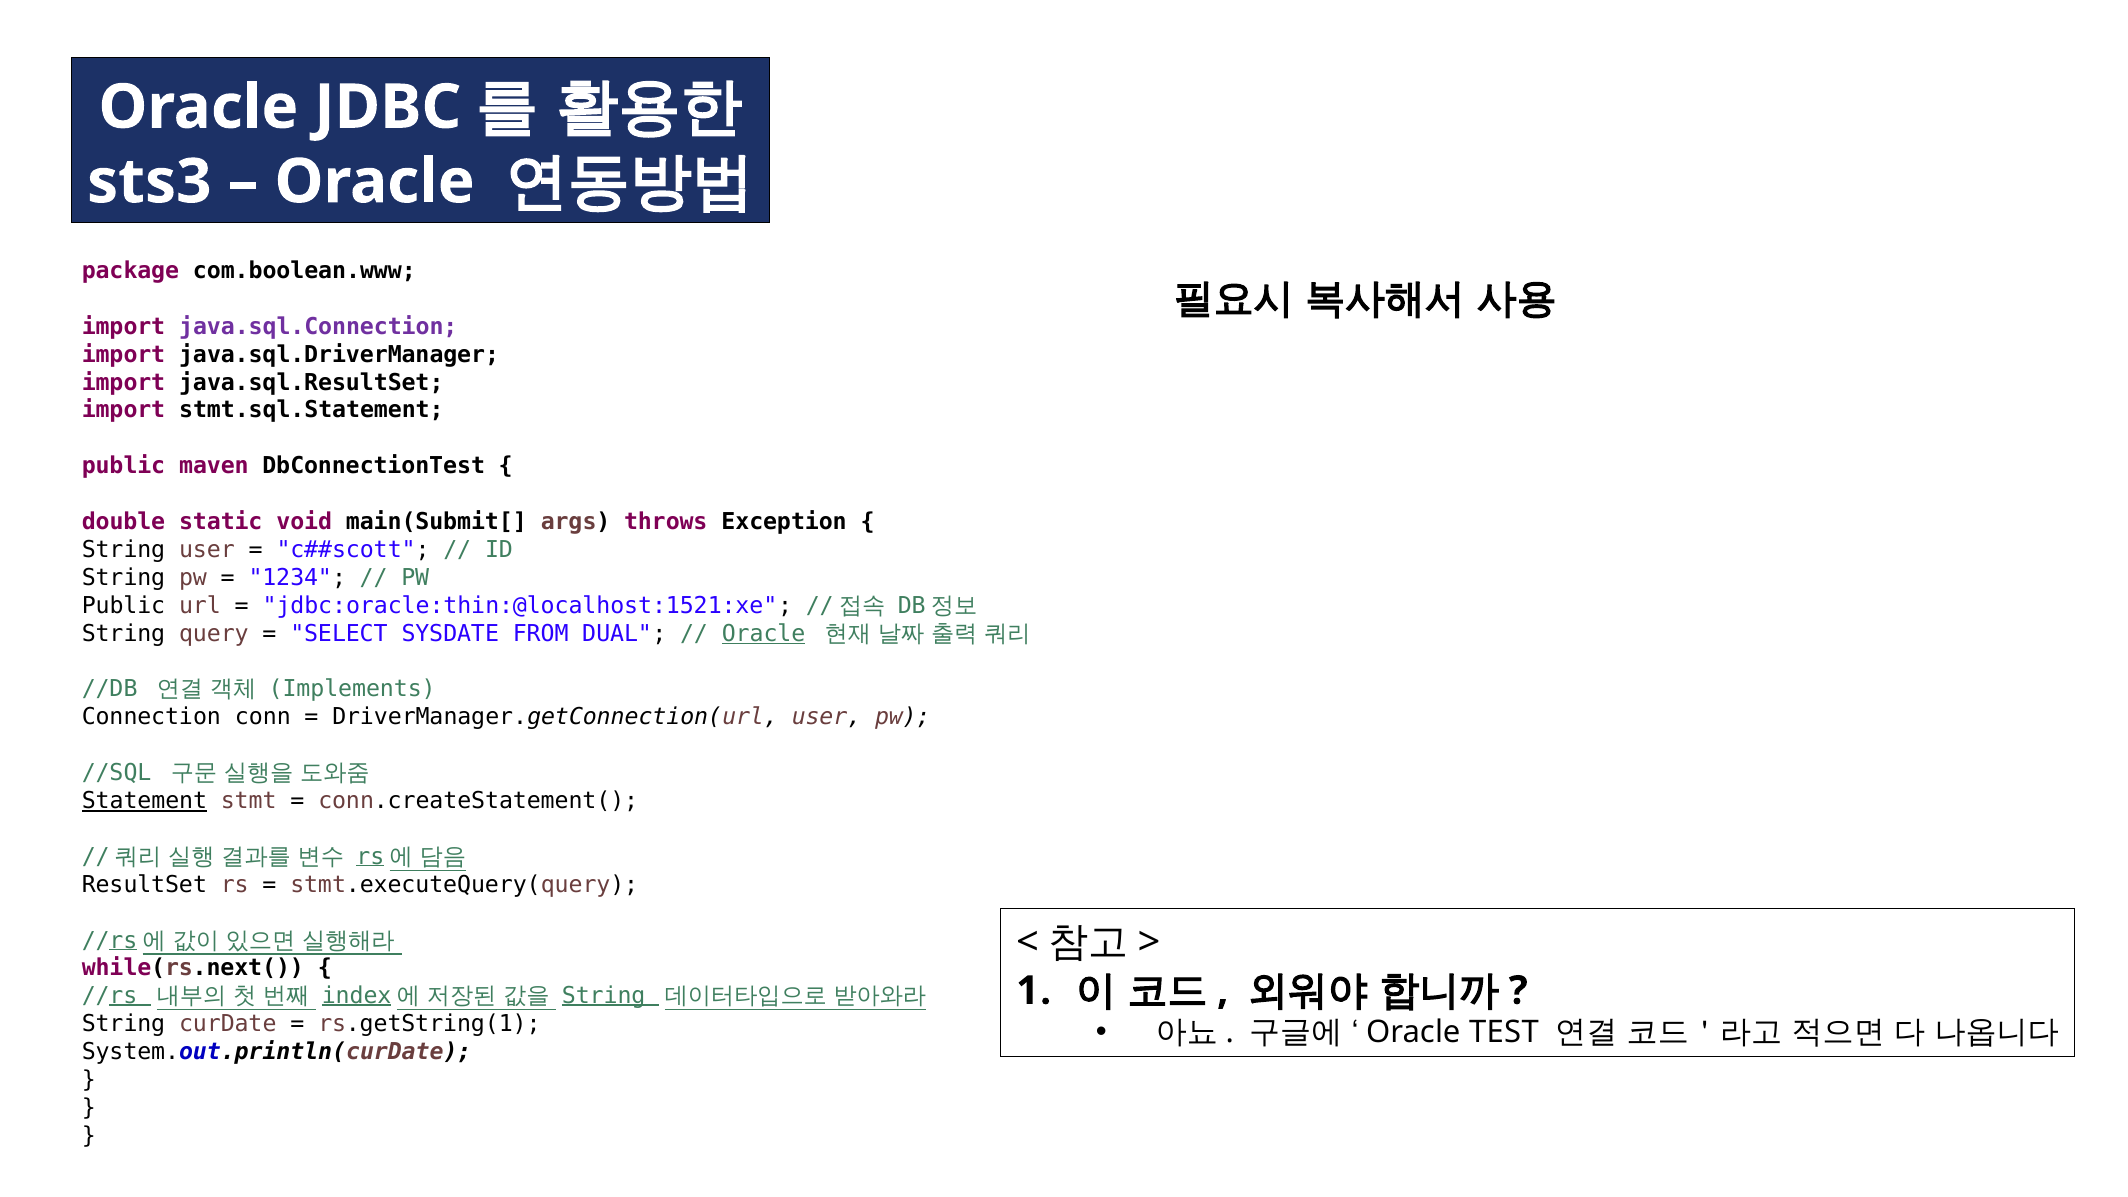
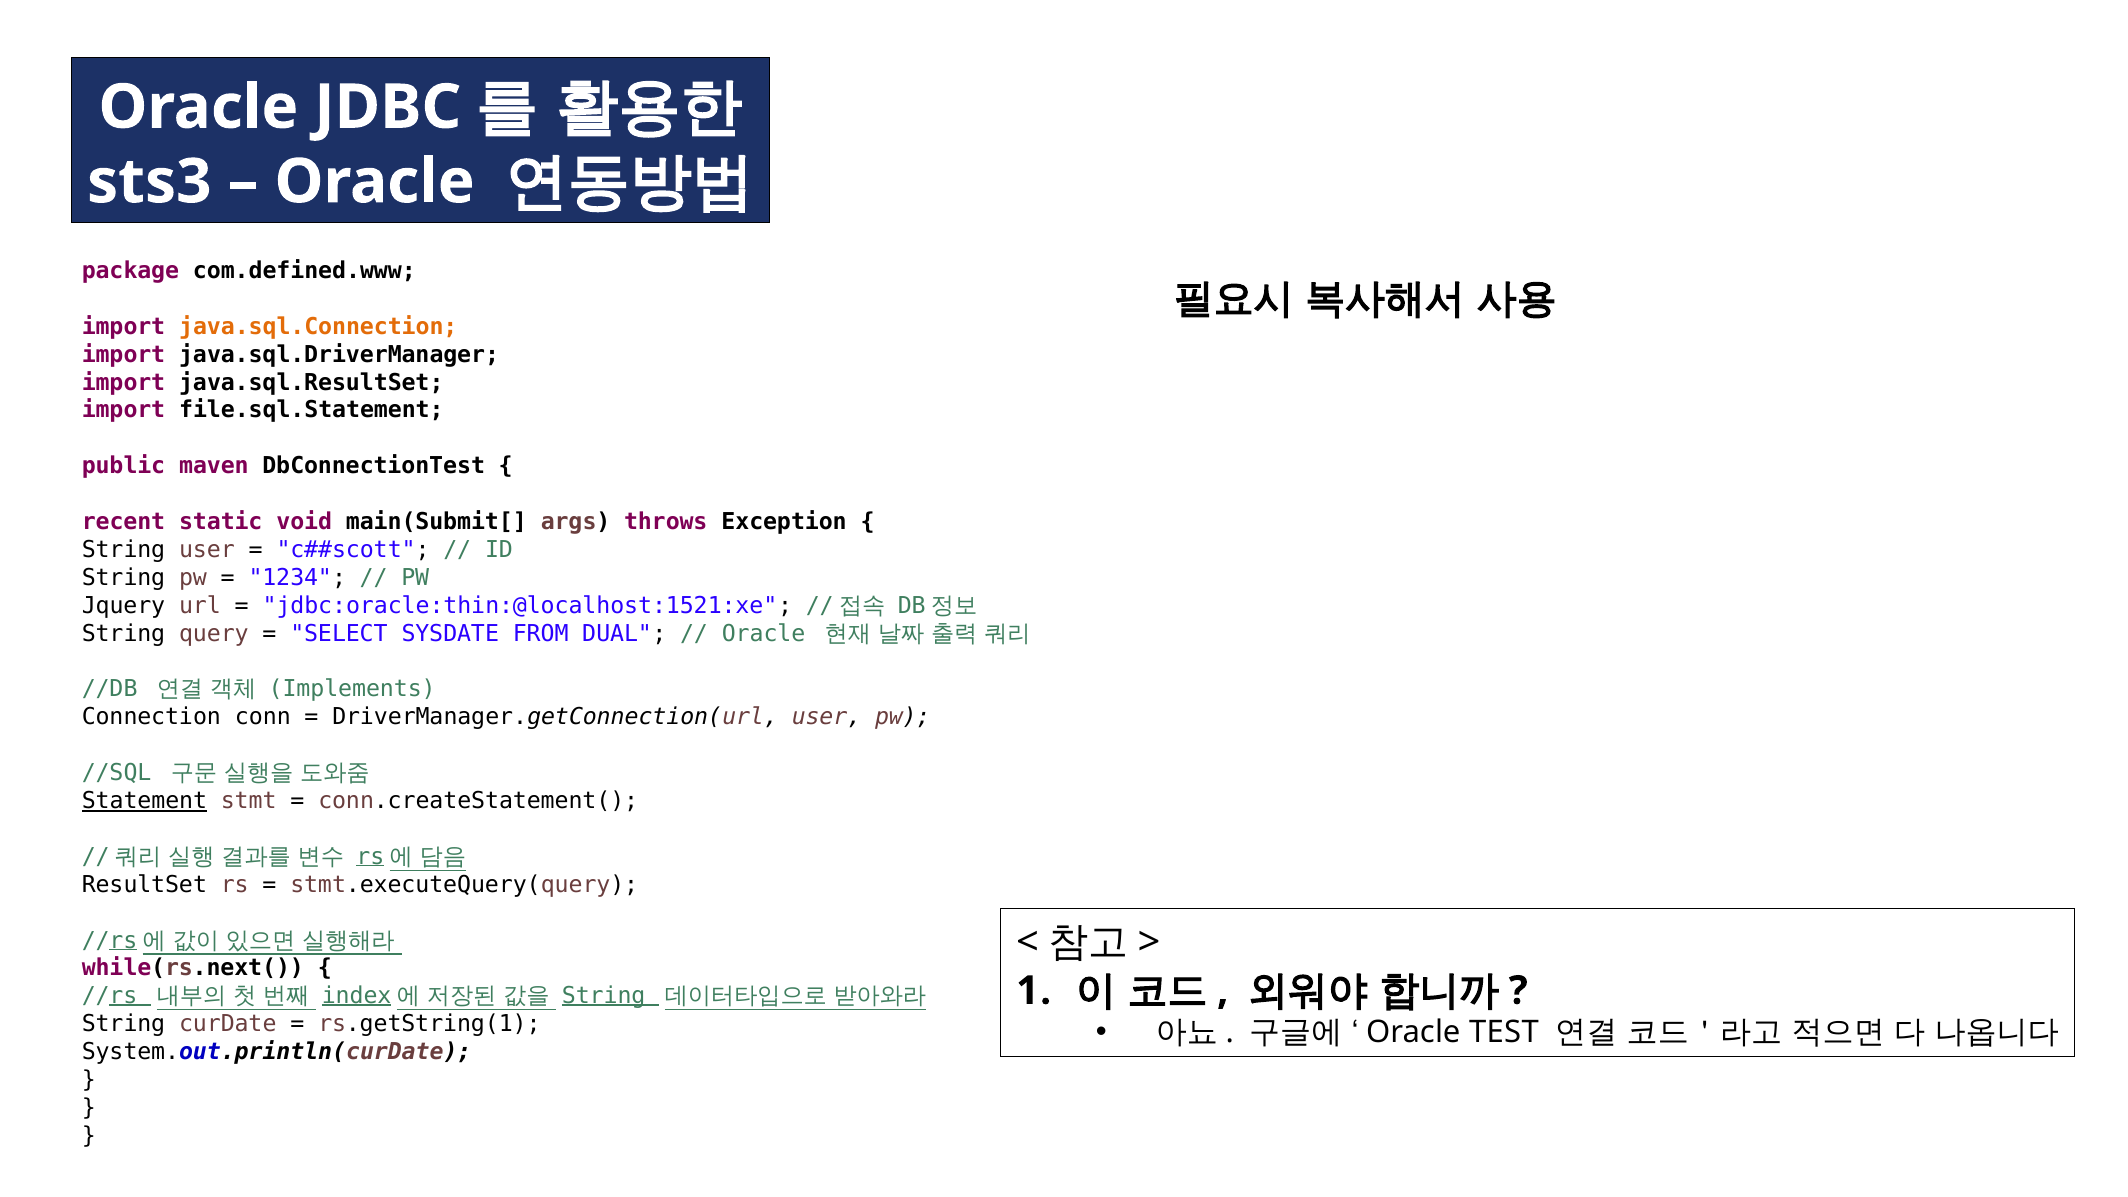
com.boolean.www: com.boolean.www -> com.defined.www
java.sql.Connection colour: purple -> orange
stmt.sql.Statement: stmt.sql.Statement -> file.sql.Statement
double: double -> recent
Public at (124, 606): Public -> Jquery
Oracle at (764, 633) underline: present -> none
